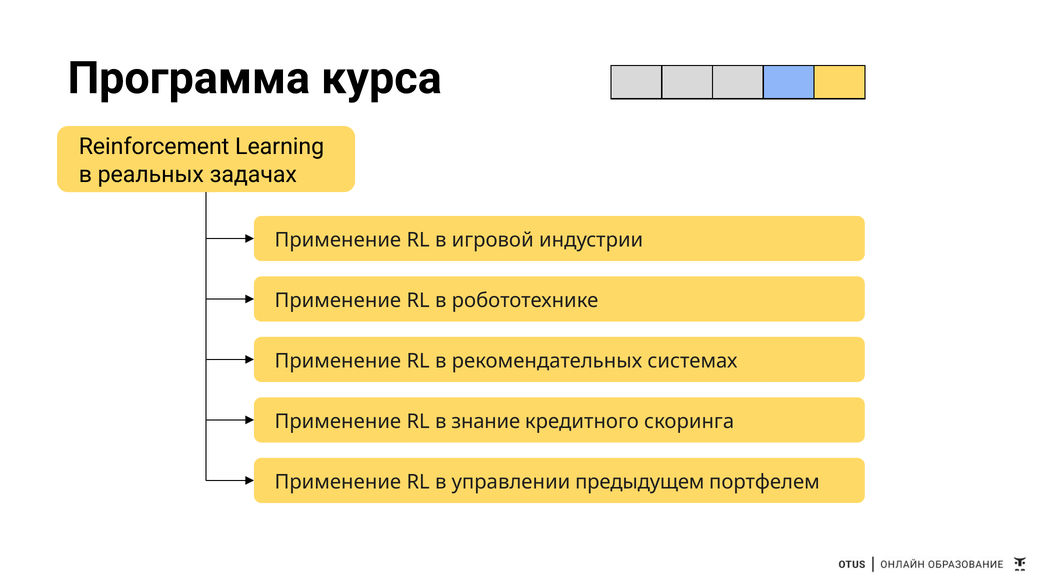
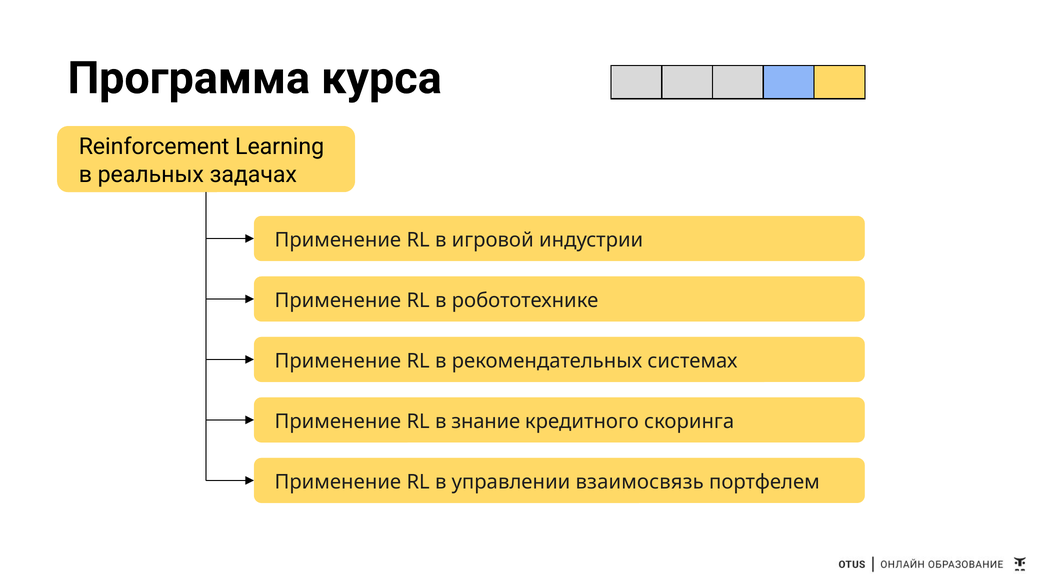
предыдущем: предыдущем -> взаимосвязь
